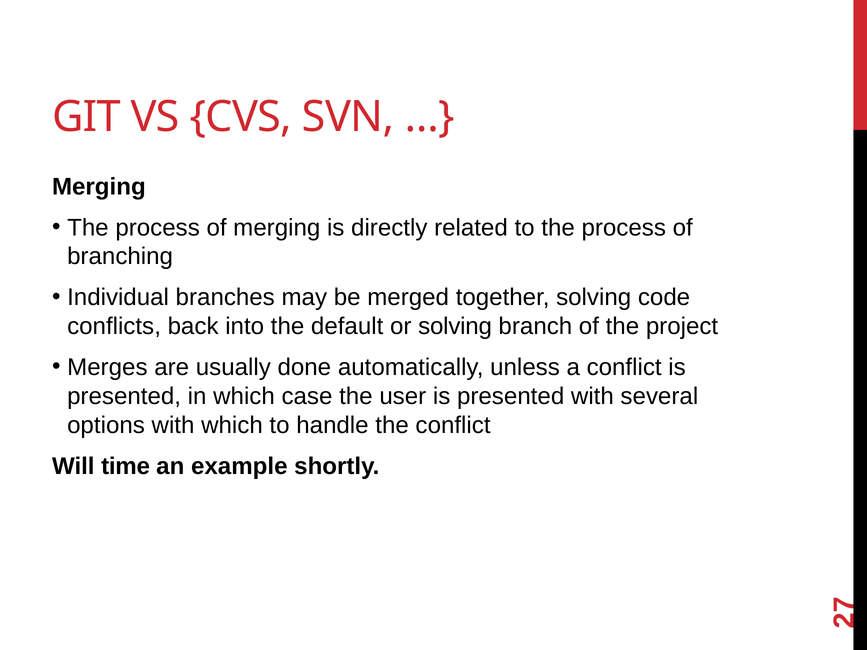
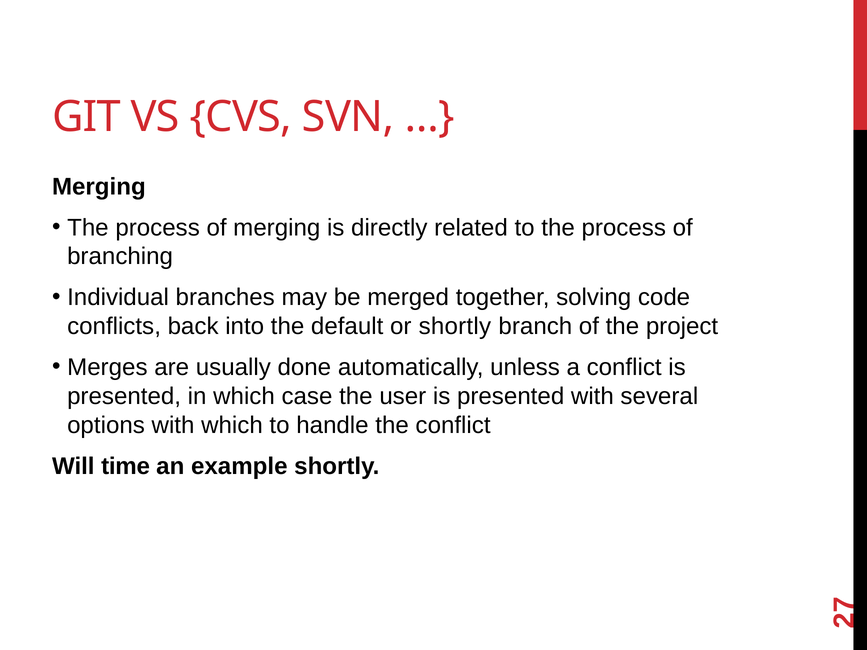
or solving: solving -> shortly
